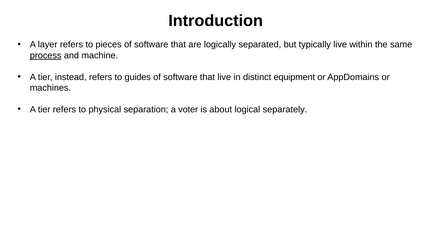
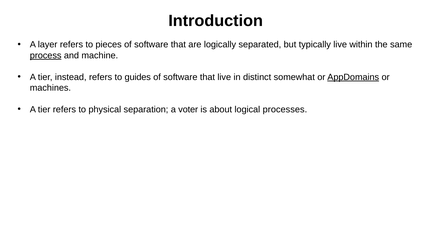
equipment: equipment -> somewhat
AppDomains underline: none -> present
separately: separately -> processes
